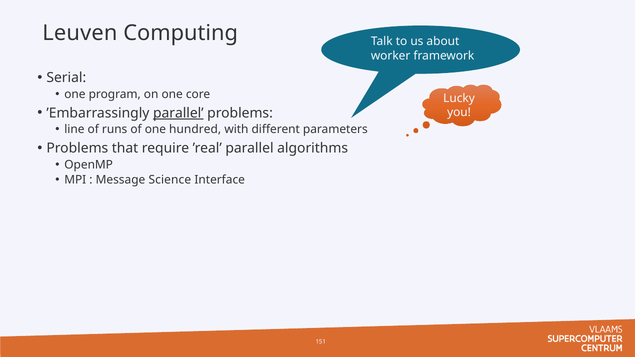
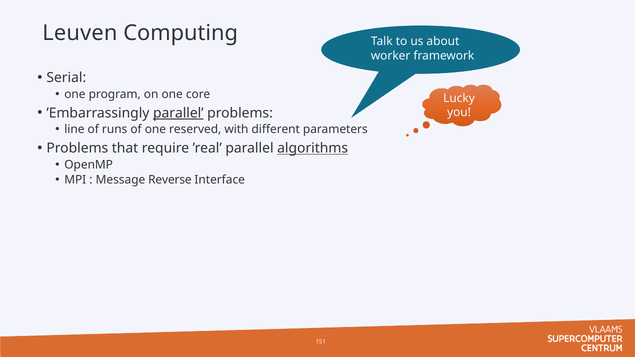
hundred: hundred -> reserved
algorithms underline: none -> present
Science: Science -> Reverse
